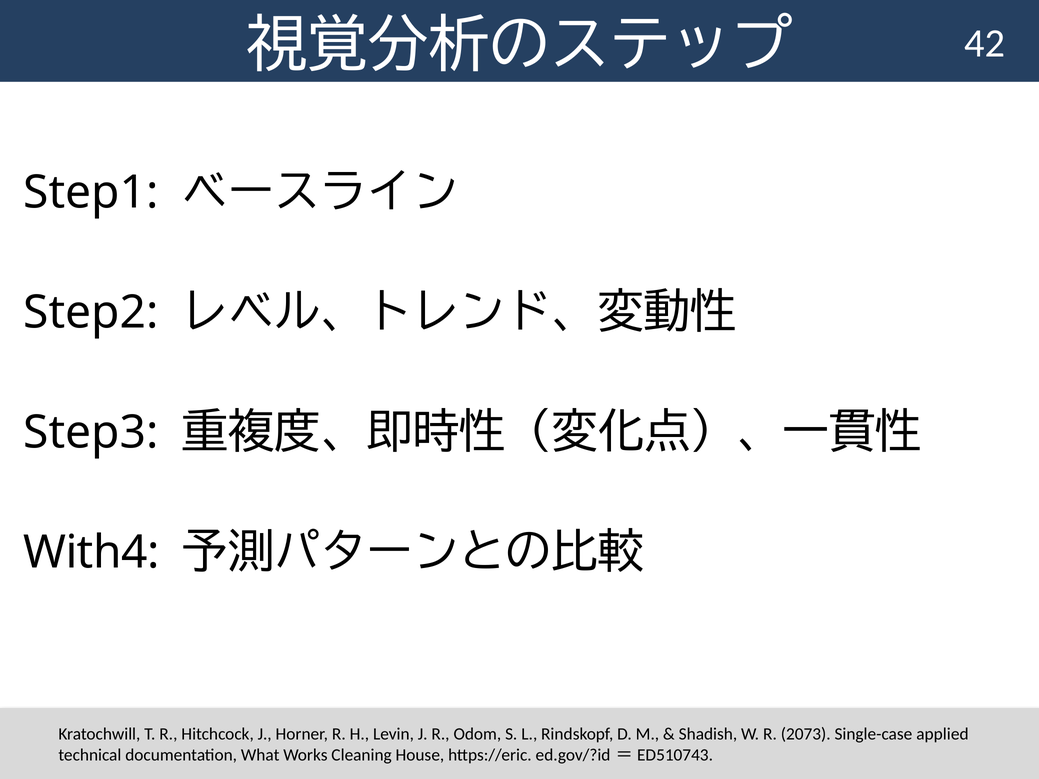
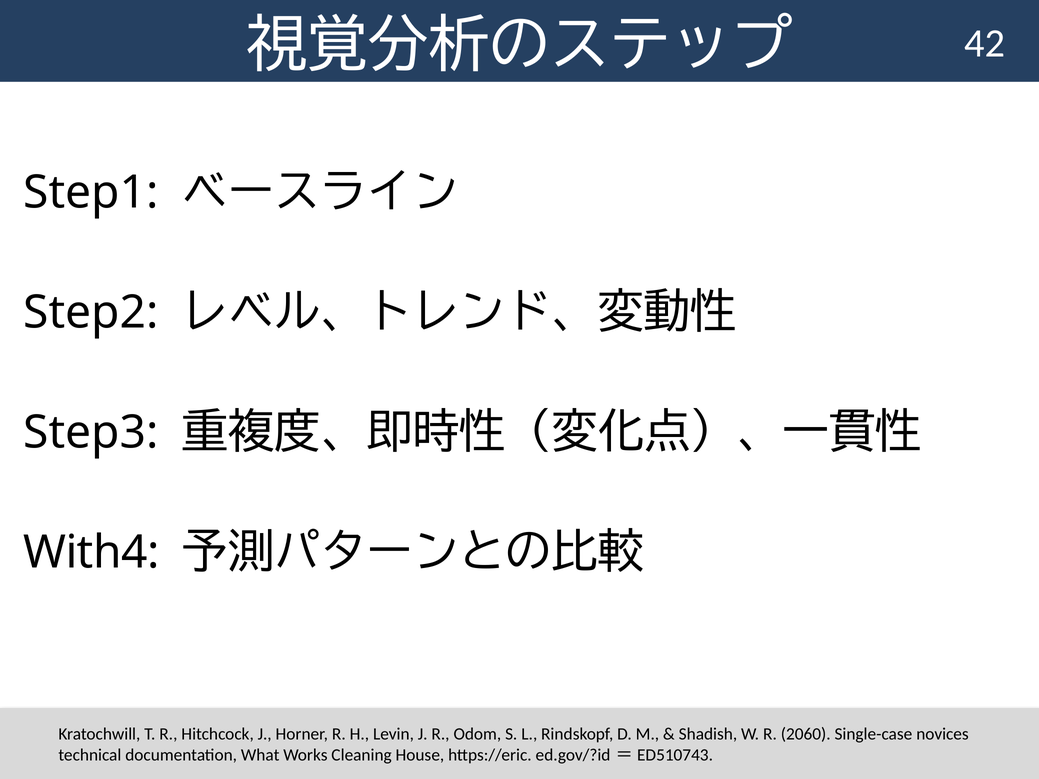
2073: 2073 -> 2060
applied: applied -> novices
